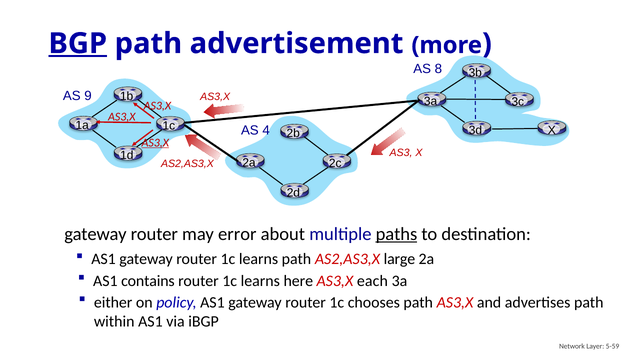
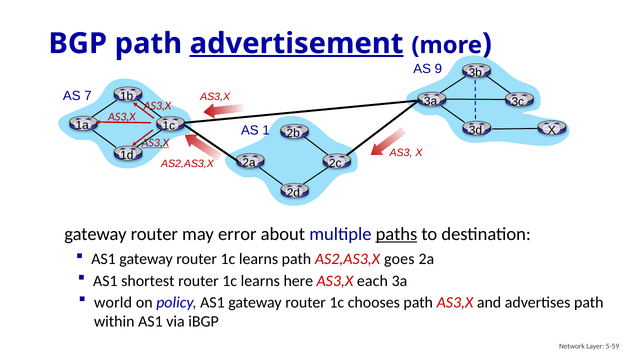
BGP underline: present -> none
advertisement underline: none -> present
8: 8 -> 9
9: 9 -> 7
4: 4 -> 1
large: large -> goes
contains: contains -> shortest
either: either -> world
